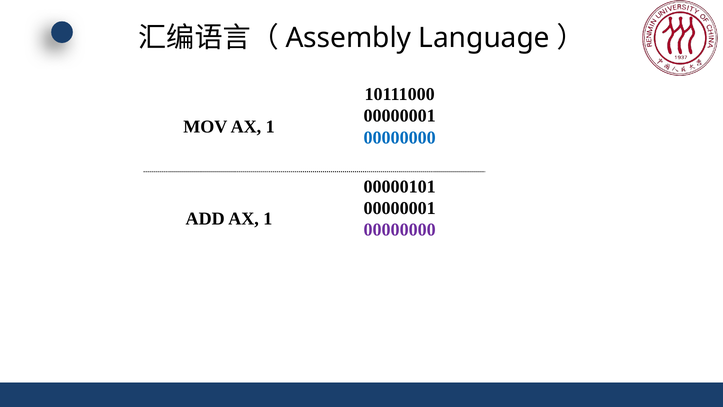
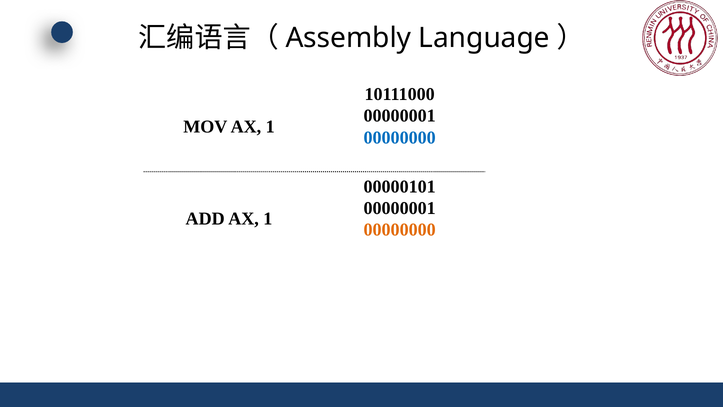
00000000 at (400, 230) colour: purple -> orange
